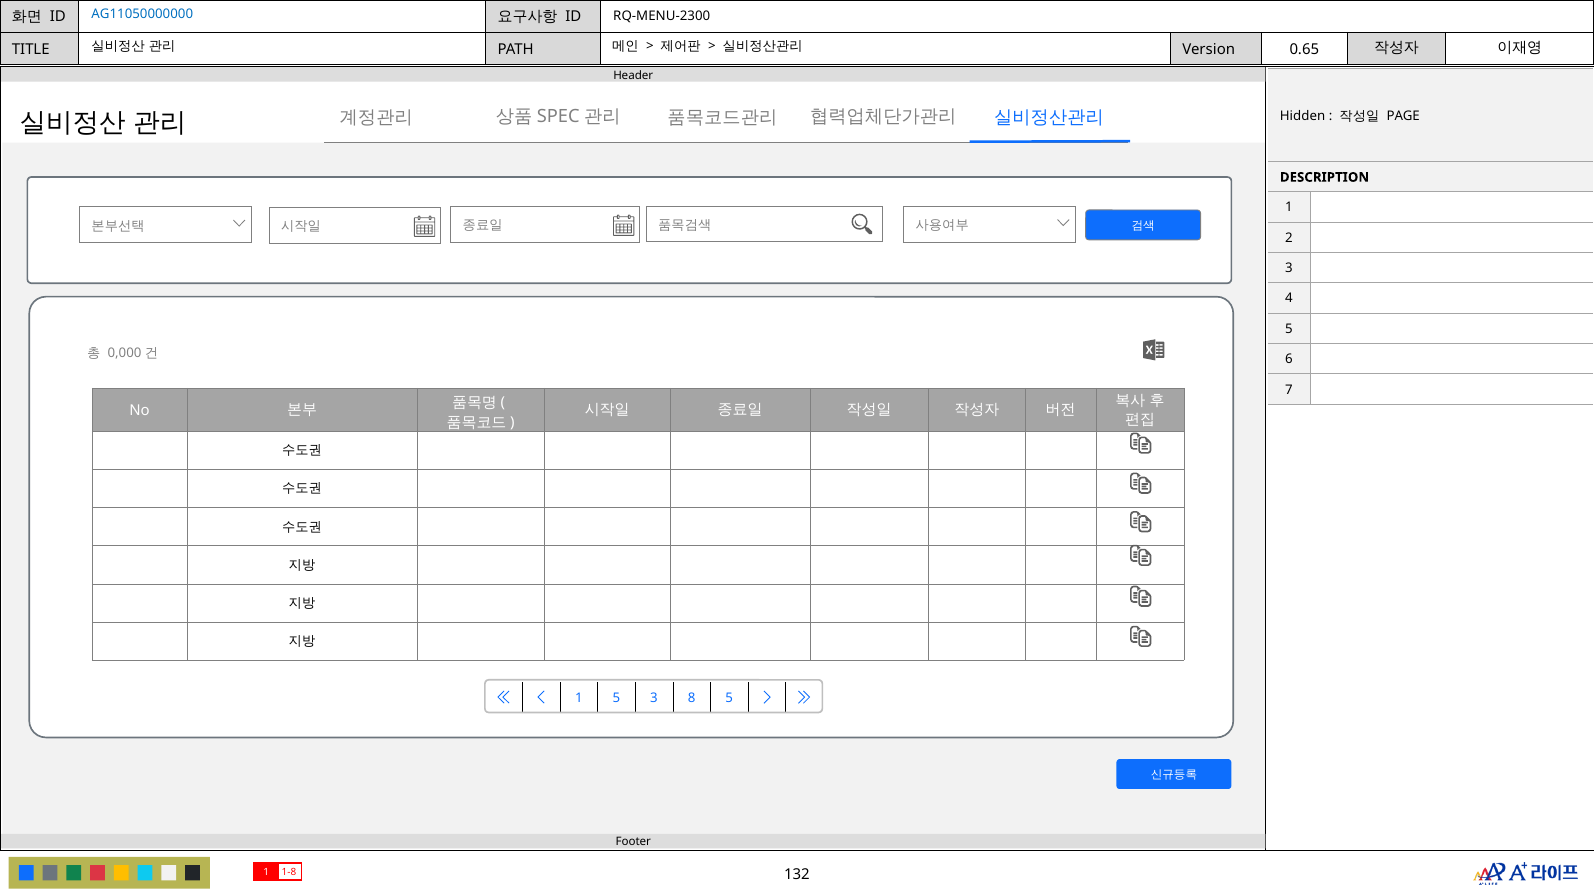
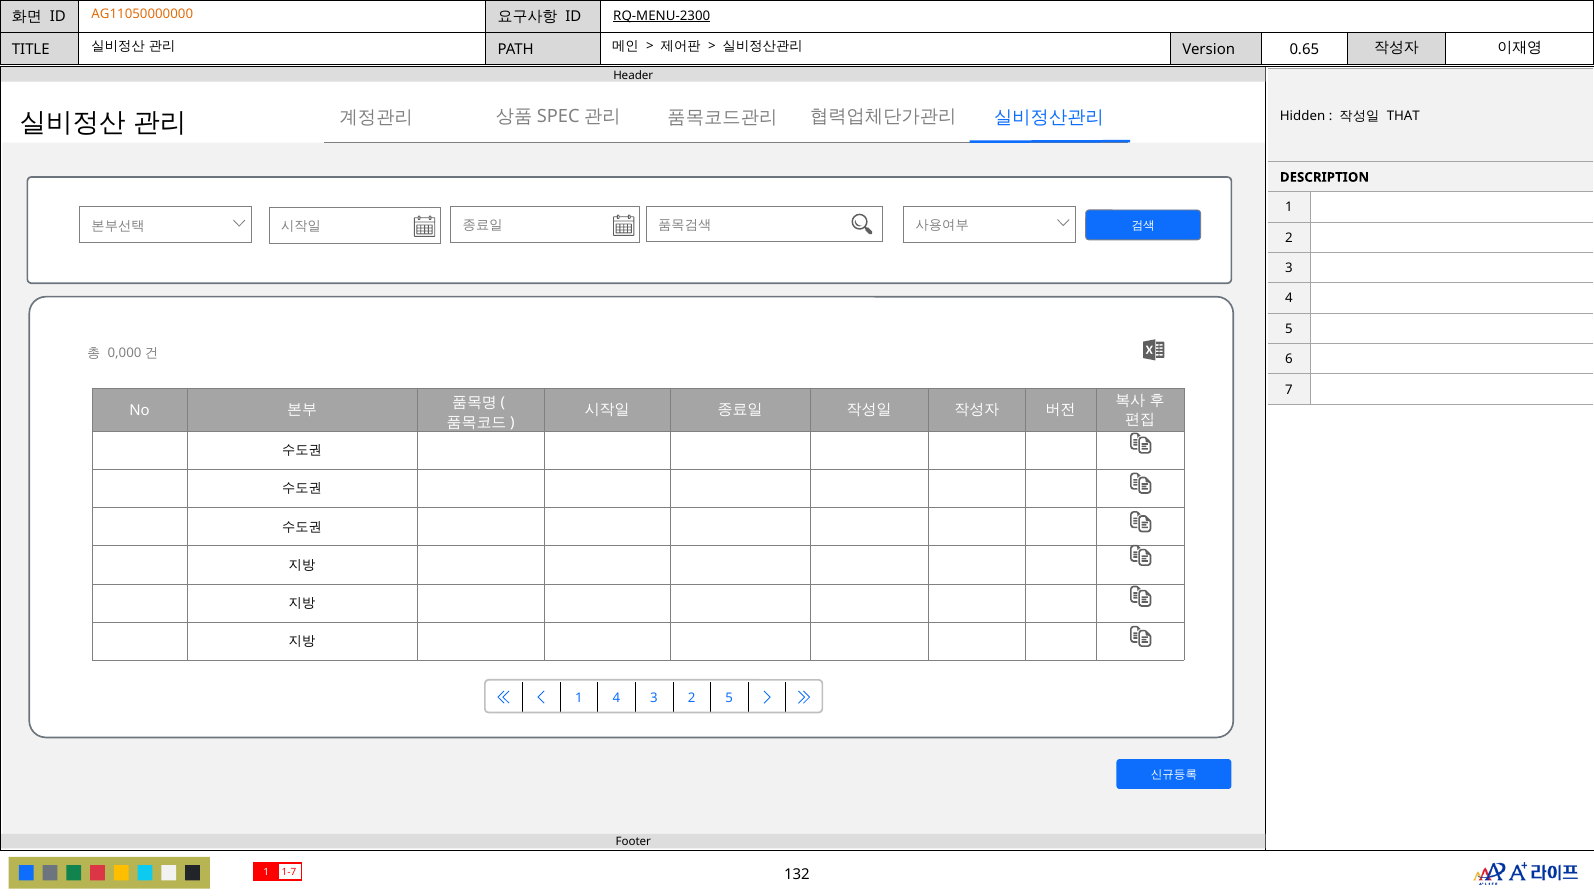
AG11050000000 colour: blue -> orange
RQ-MENU-2300 underline: none -> present
PAGE: PAGE -> THAT
1 5: 5 -> 4
3 8: 8 -> 2
1-8: 1-8 -> 1-7
